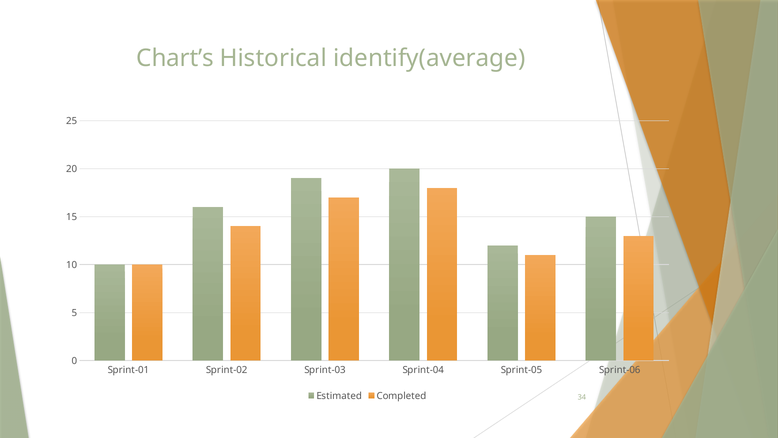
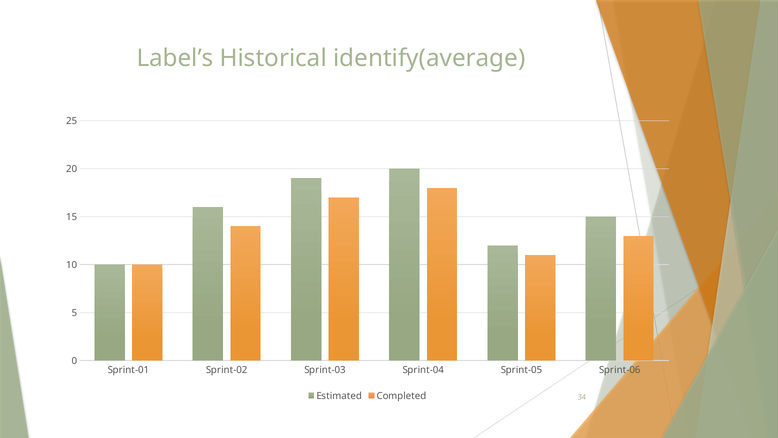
Chart’s: Chart’s -> Label’s
